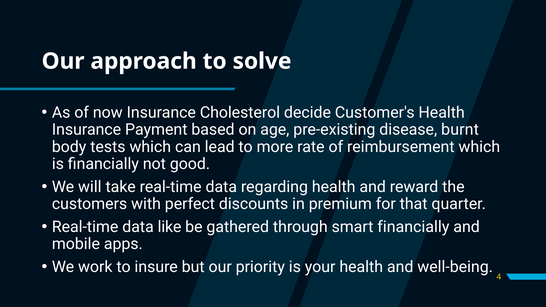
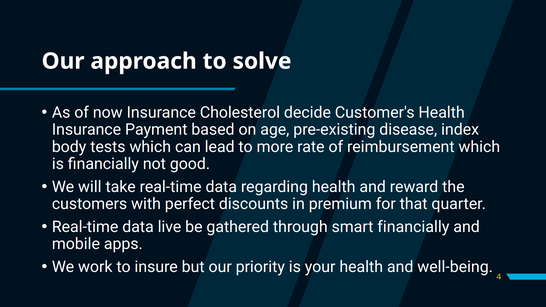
burnt: burnt -> index
like: like -> live
